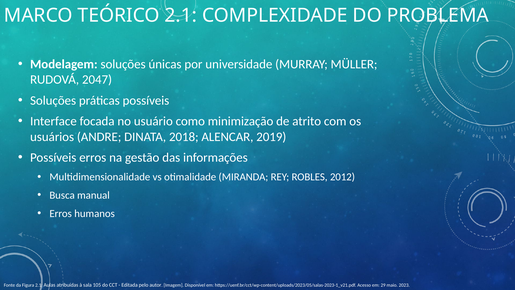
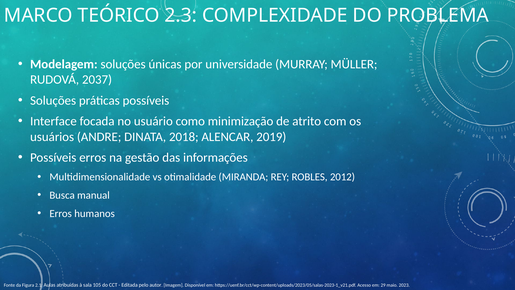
TEÓRICO 2.1: 2.1 -> 2.3
2047: 2047 -> 2037
